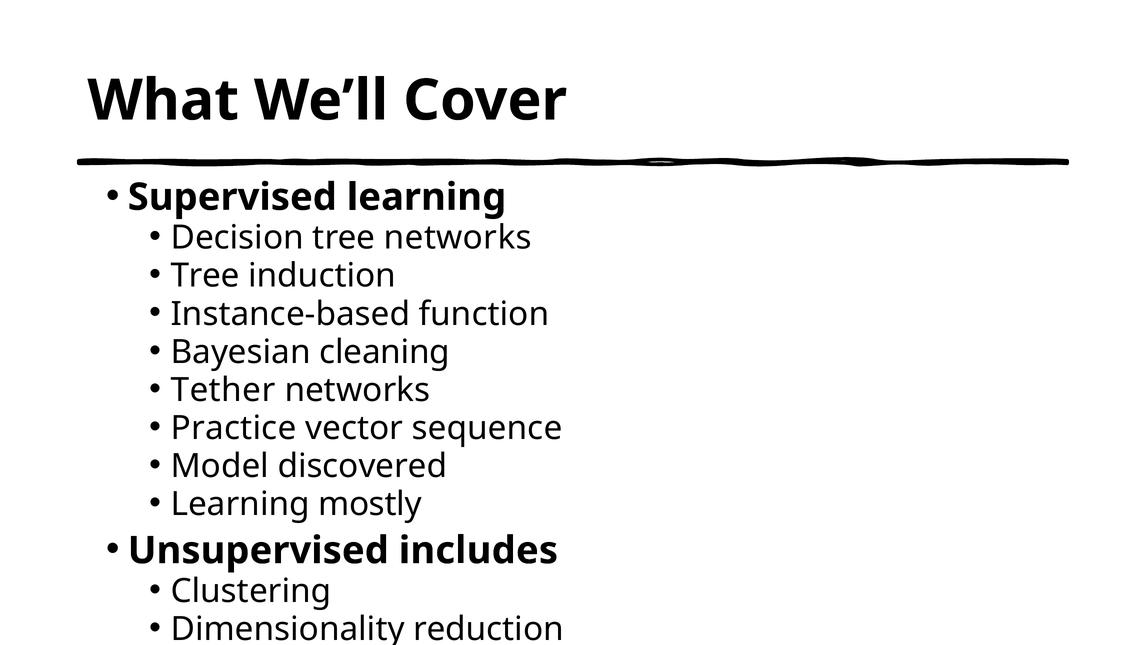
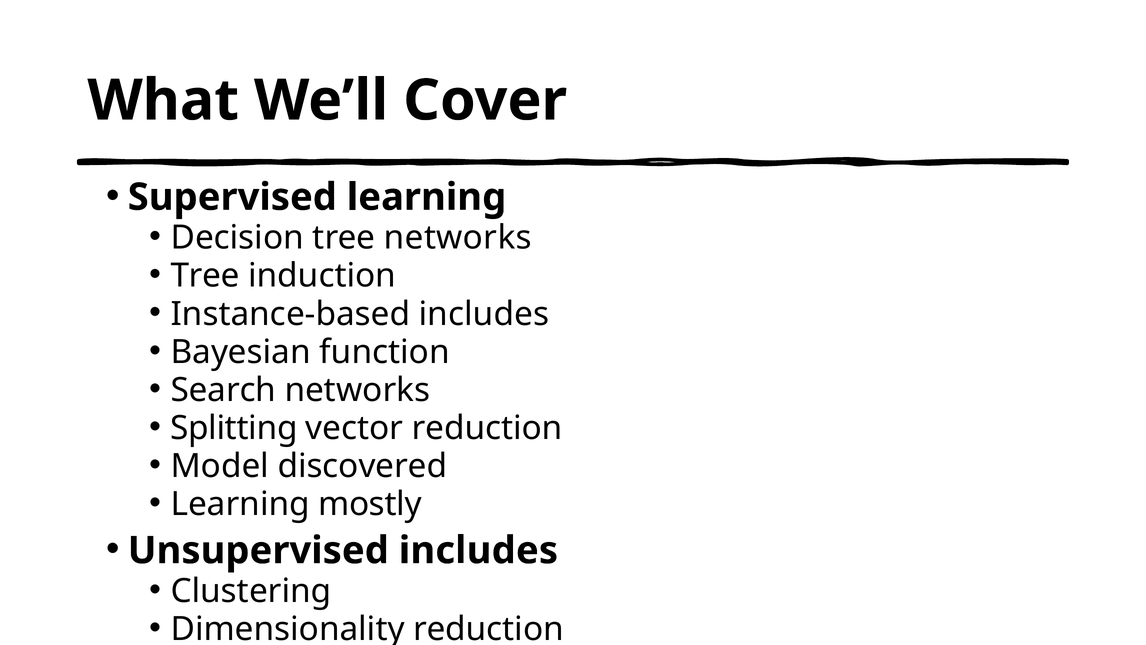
Instance-based function: function -> includes
cleaning: cleaning -> function
Tether: Tether -> Search
Practice: Practice -> Splitting
vector sequence: sequence -> reduction
